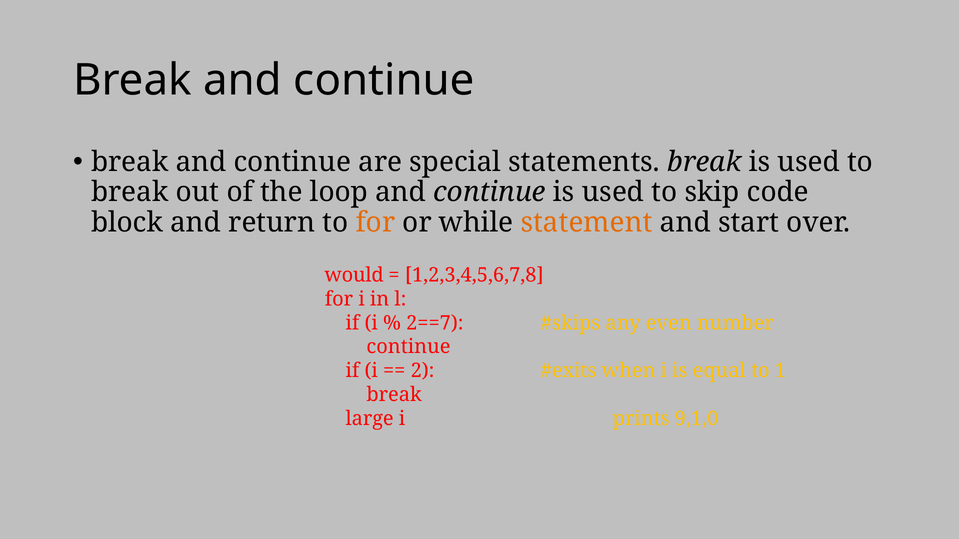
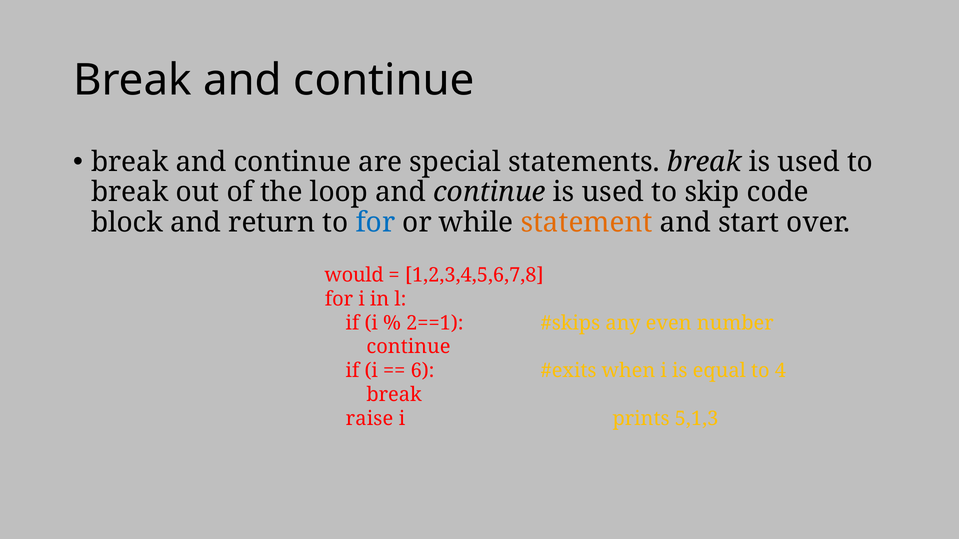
for at (375, 223) colour: orange -> blue
2==7: 2==7 -> 2==1
2: 2 -> 6
1: 1 -> 4
large: large -> raise
9,1,0: 9,1,0 -> 5,1,3
